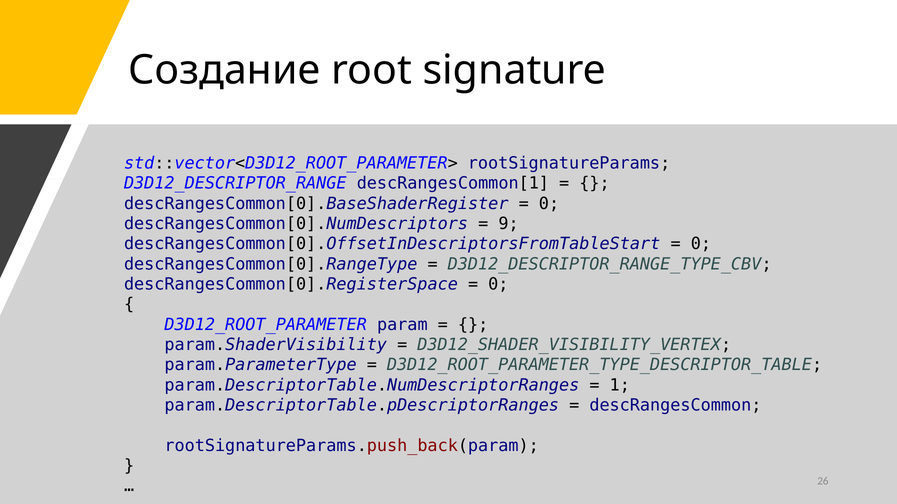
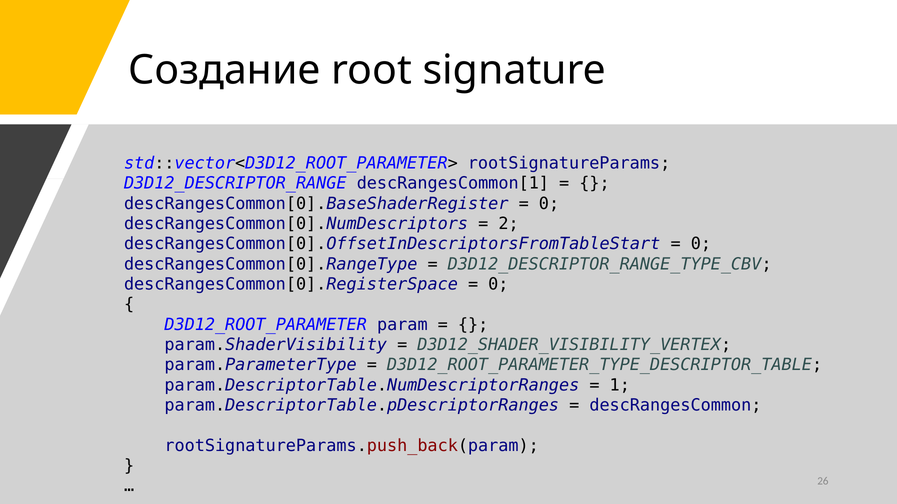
9: 9 -> 2
